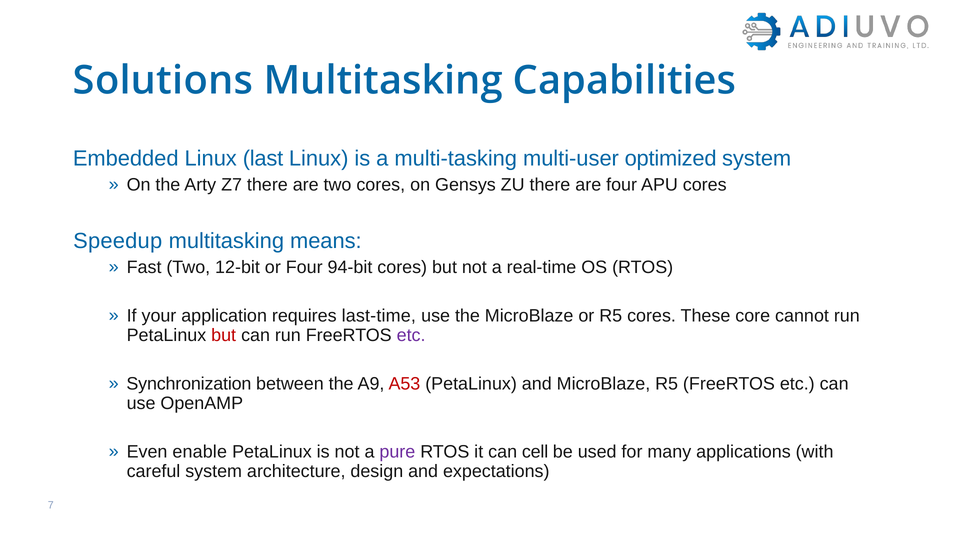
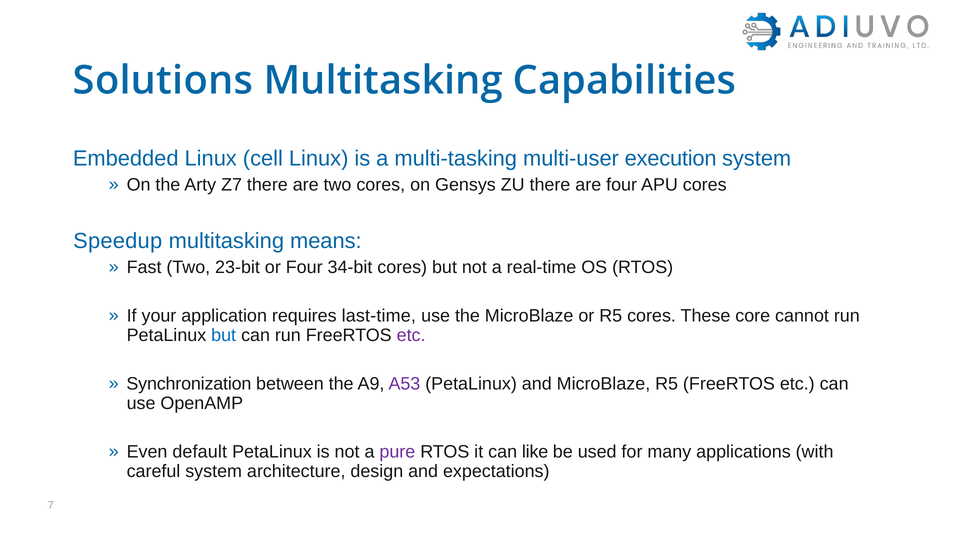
last: last -> cell
optimized: optimized -> execution
12-bit: 12-bit -> 23-bit
94-bit: 94-bit -> 34-bit
but at (224, 335) colour: red -> blue
A53 colour: red -> purple
enable: enable -> default
cell: cell -> like
